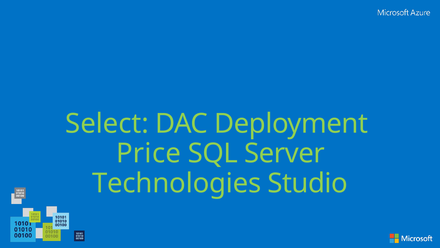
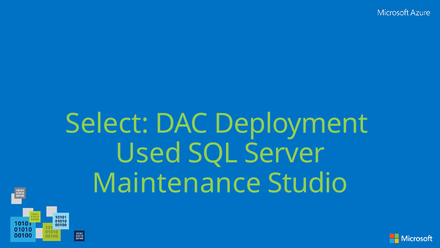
Price: Price -> Used
Technologies: Technologies -> Maintenance
